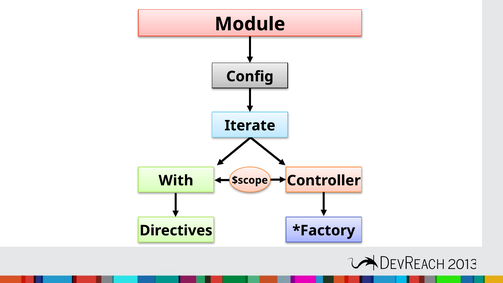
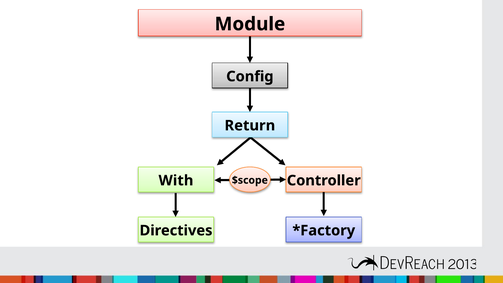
Iterate: Iterate -> Return
